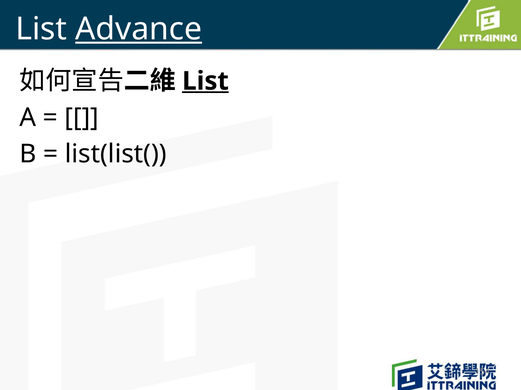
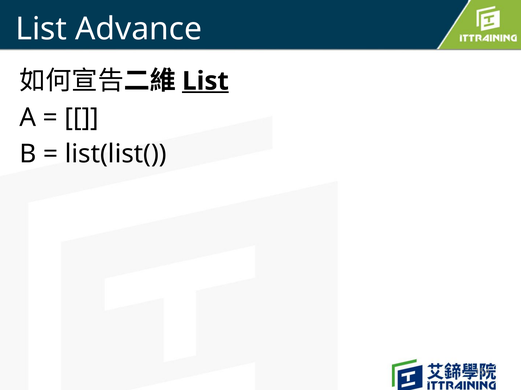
Advance underline: present -> none
